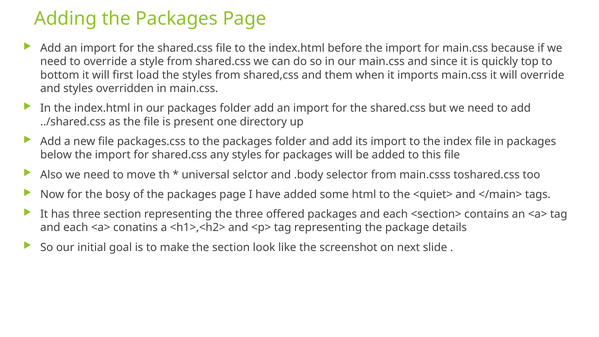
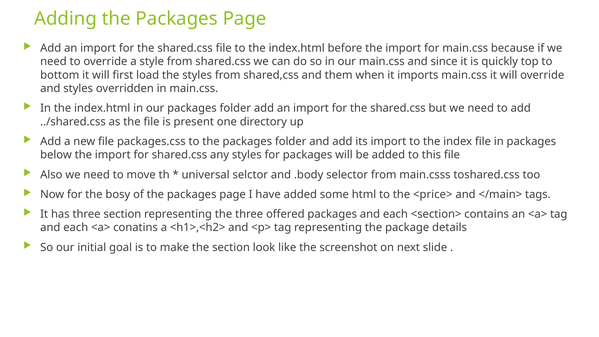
<quiet>: <quiet> -> <price>
